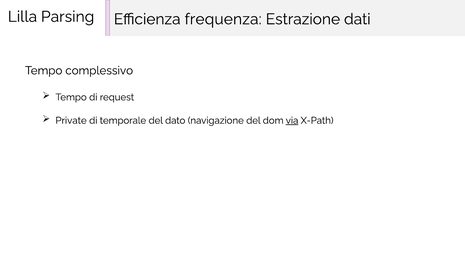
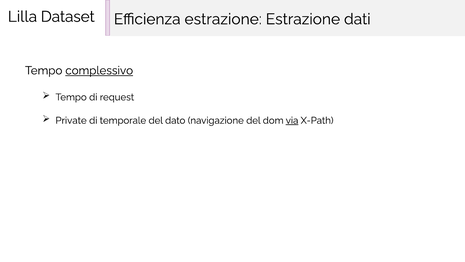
Parsing: Parsing -> Dataset
Efficienza frequenza: frequenza -> estrazione
complessivo underline: none -> present
